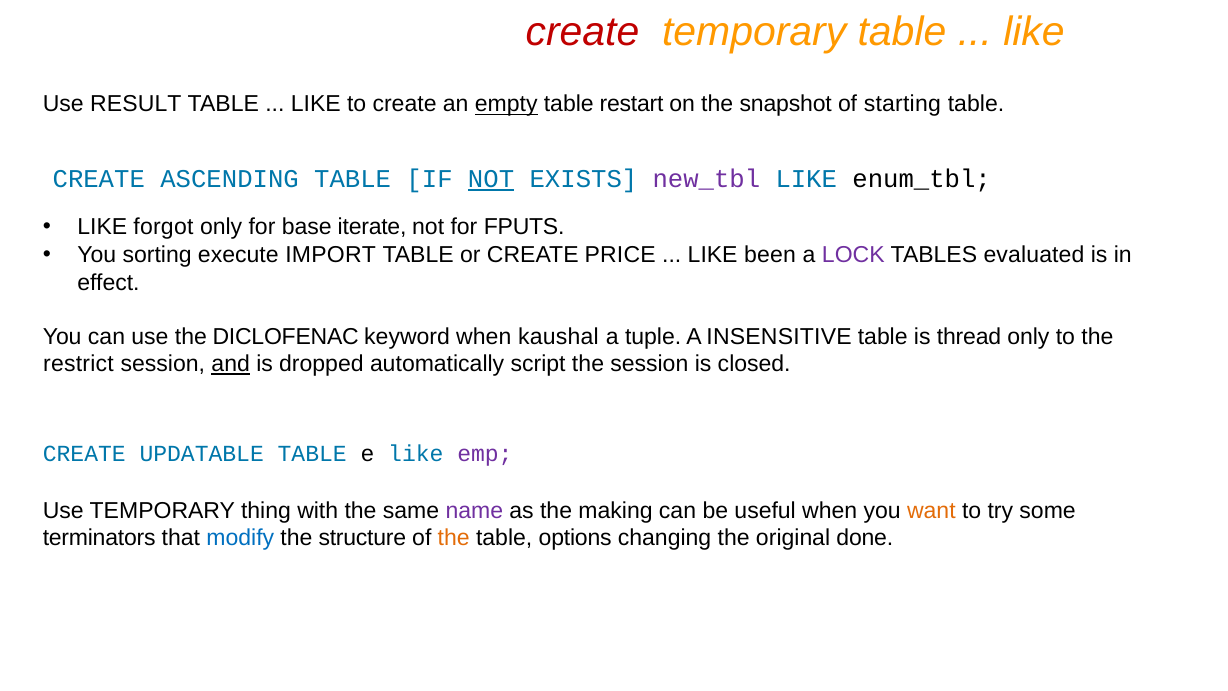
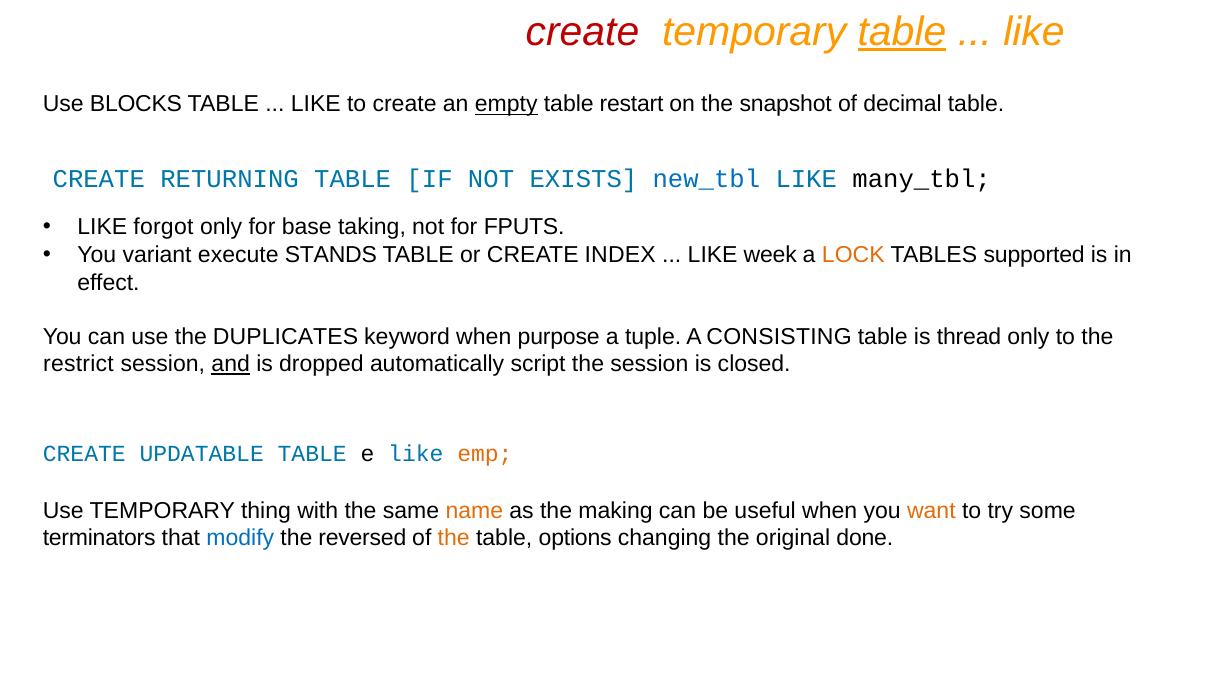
table at (902, 32) underline: none -> present
RESULT: RESULT -> BLOCKS
starting: starting -> decimal
ASCENDING: ASCENDING -> RETURNING
NOT at (491, 179) underline: present -> none
new_tbl colour: purple -> blue
enum_tbl: enum_tbl -> many_tbl
iterate: iterate -> taking
sorting: sorting -> variant
IMPORT: IMPORT -> STANDS
PRICE: PRICE -> INDEX
been: been -> week
LOCK colour: purple -> orange
evaluated: evaluated -> supported
DICLOFENAC: DICLOFENAC -> DUPLICATES
kaushal: kaushal -> purpose
INSENSITIVE: INSENSITIVE -> CONSISTING
emp colour: purple -> orange
name colour: purple -> orange
structure: structure -> reversed
